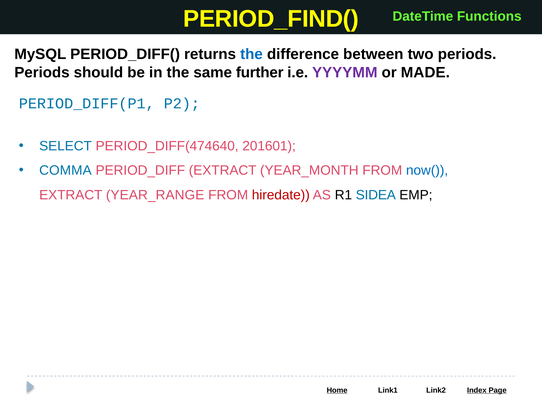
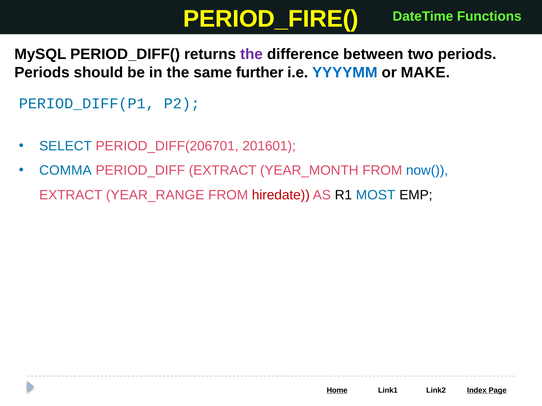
PERIOD_FIND(: PERIOD_FIND( -> PERIOD_FIRE(
the at (252, 54) colour: blue -> purple
YYYYMM colour: purple -> blue
MADE: MADE -> MAKE
PERIOD_DIFF(474640: PERIOD_DIFF(474640 -> PERIOD_DIFF(206701
SIDEA: SIDEA -> MOST
